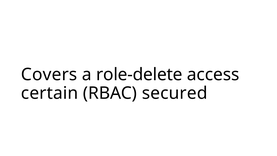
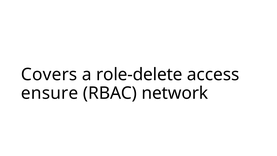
certain: certain -> ensure
secured: secured -> network
